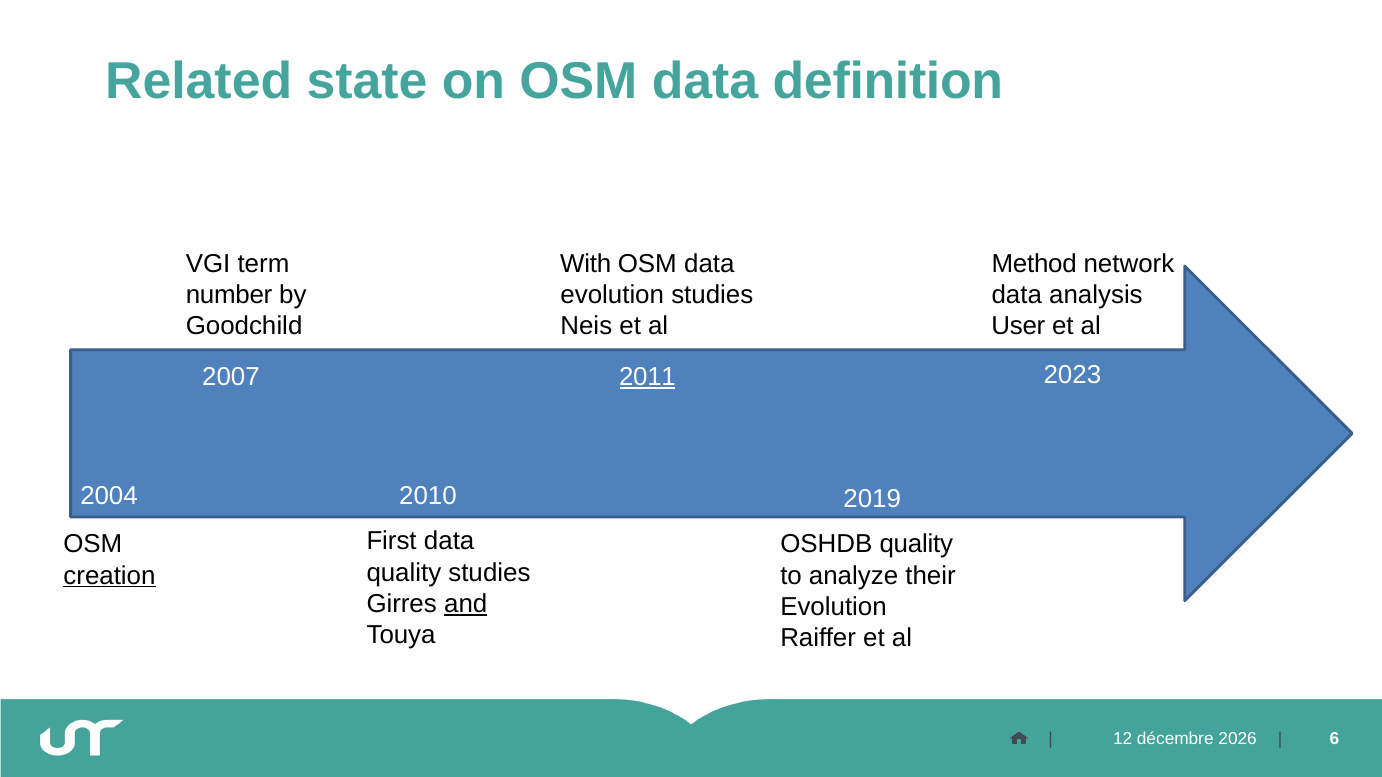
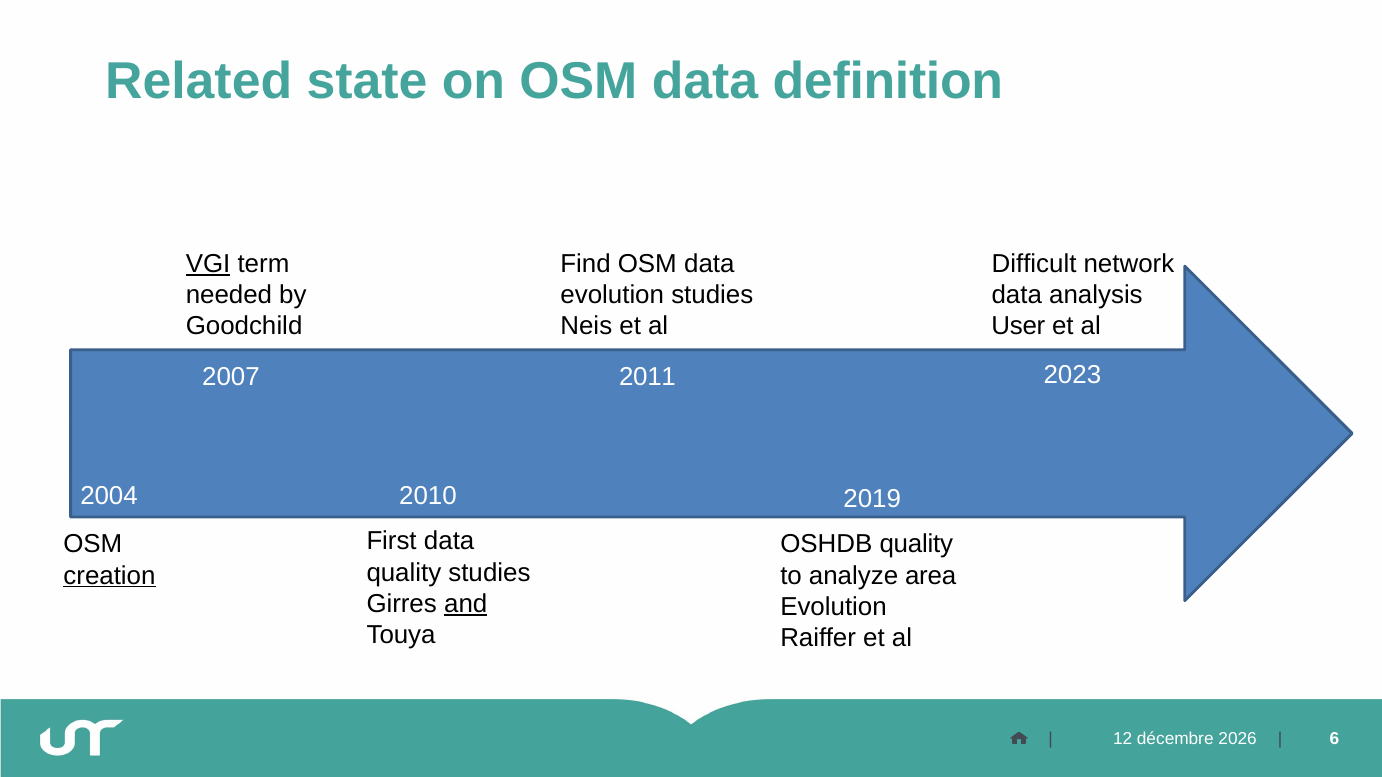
With: With -> Find
Method: Method -> Difficult
VGI underline: none -> present
number: number -> needed
2011 underline: present -> none
their: their -> area
